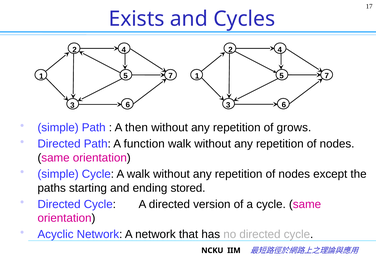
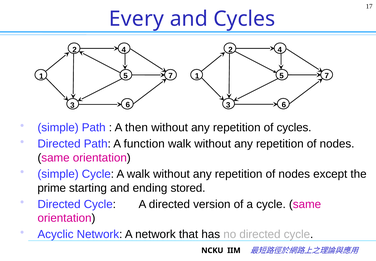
Exists: Exists -> Every
of grows: grows -> cycles
paths: paths -> prime
